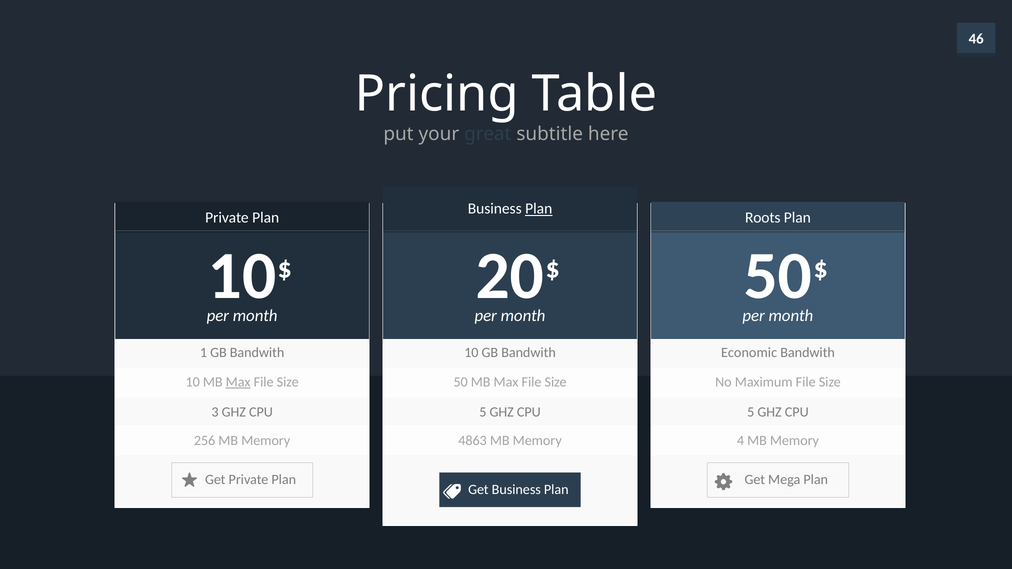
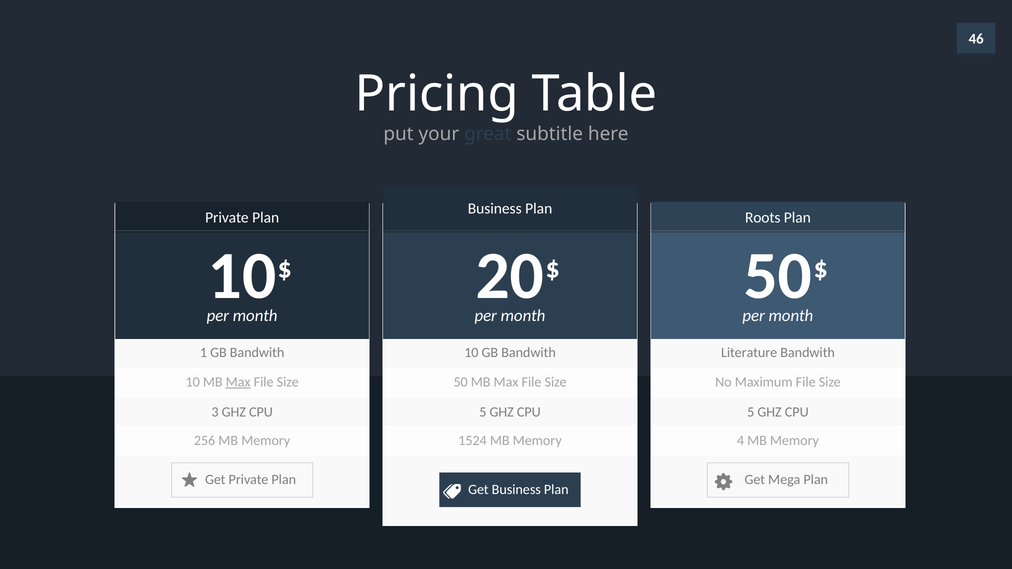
Plan at (539, 209) underline: present -> none
Economic: Economic -> Literature
4863: 4863 -> 1524
